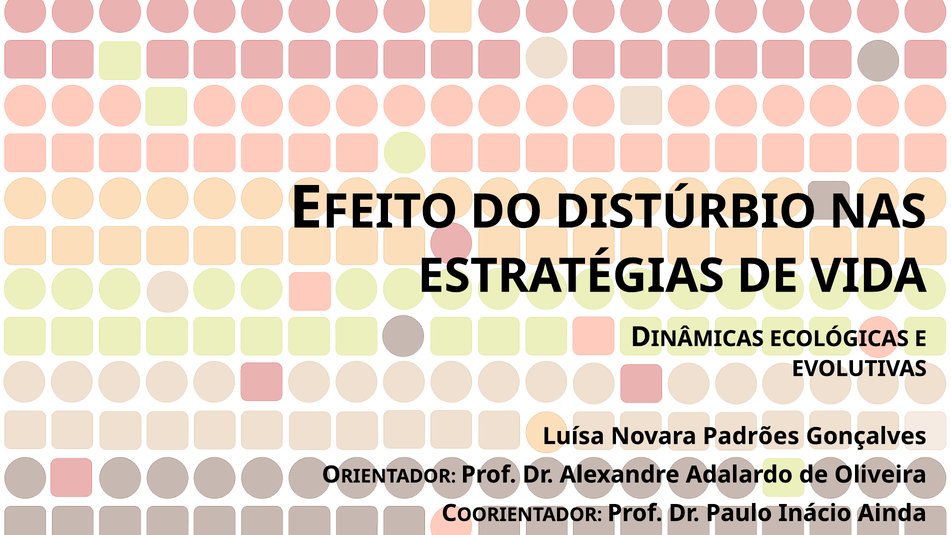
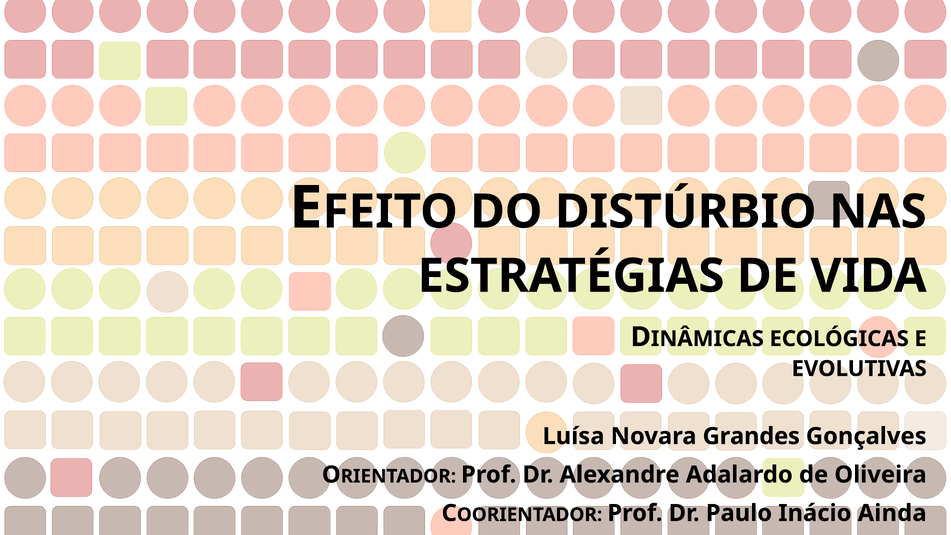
Padrões: Padrões -> Grandes
